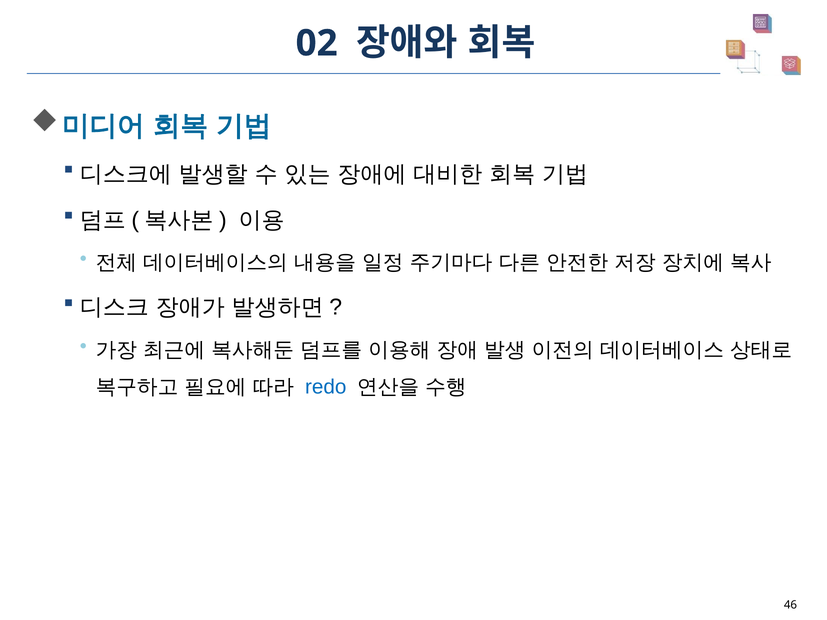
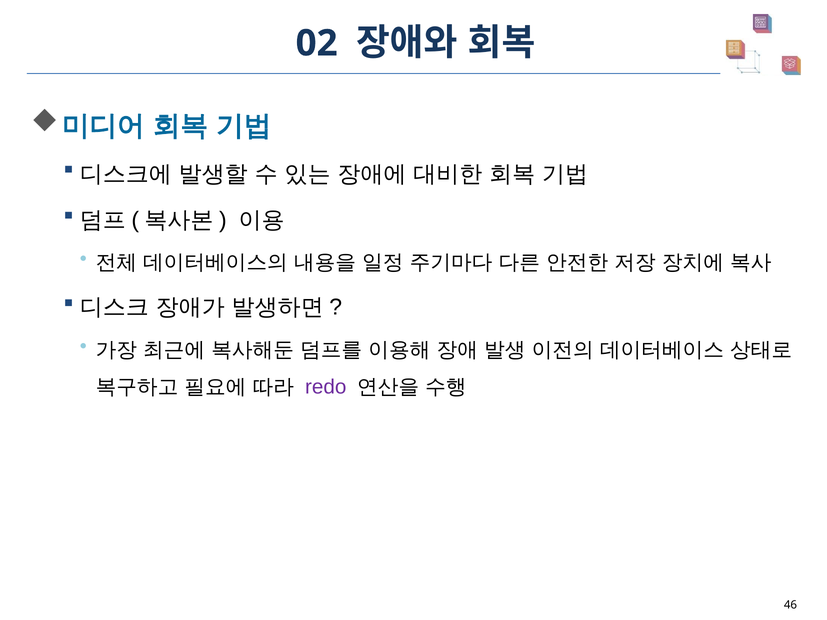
redo colour: blue -> purple
